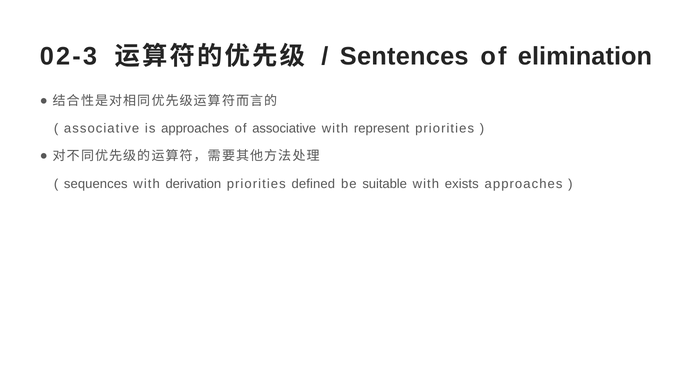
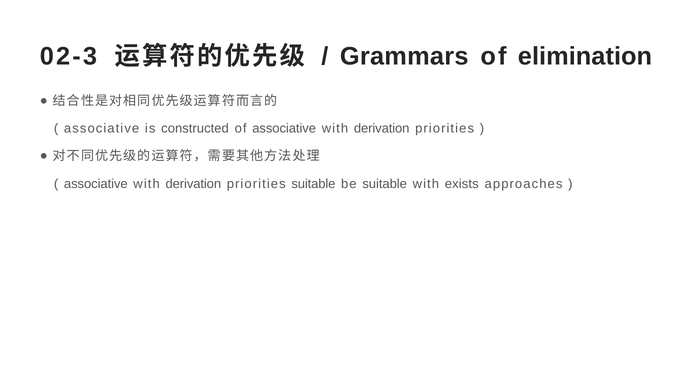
Sentences: Sentences -> Grammars
is approaches: approaches -> constructed
represent at (382, 129): represent -> derivation
sequences at (96, 184): sequences -> associative
priorities defined: defined -> suitable
